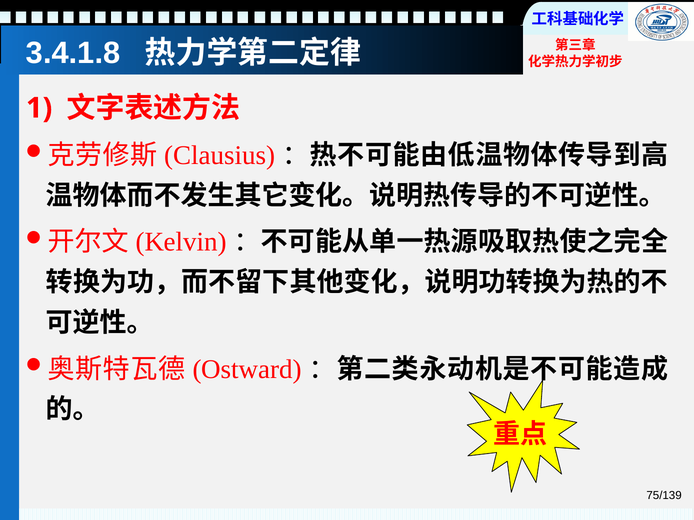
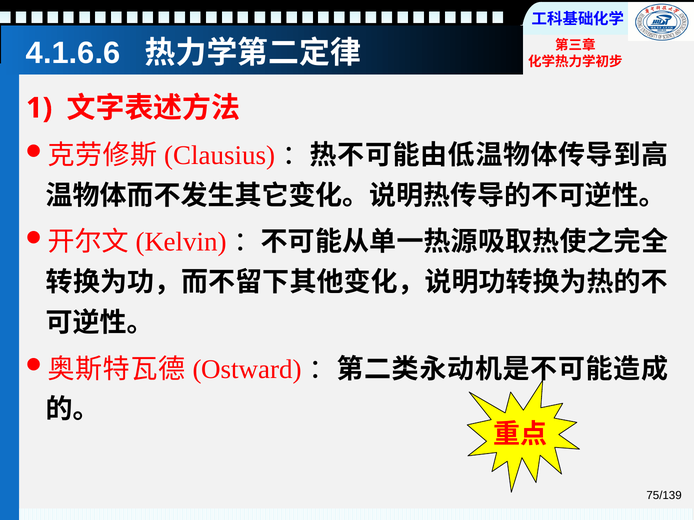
3.4.1.8: 3.4.1.8 -> 4.1.6.6
